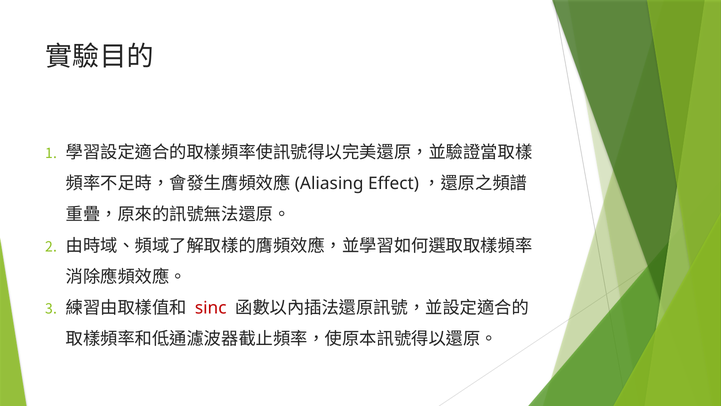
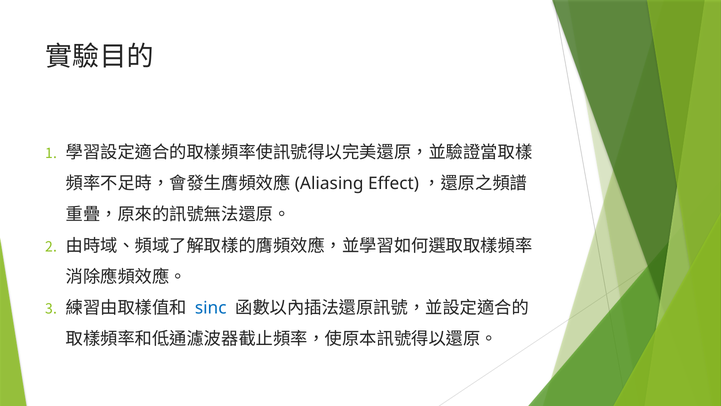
sinc colour: red -> blue
